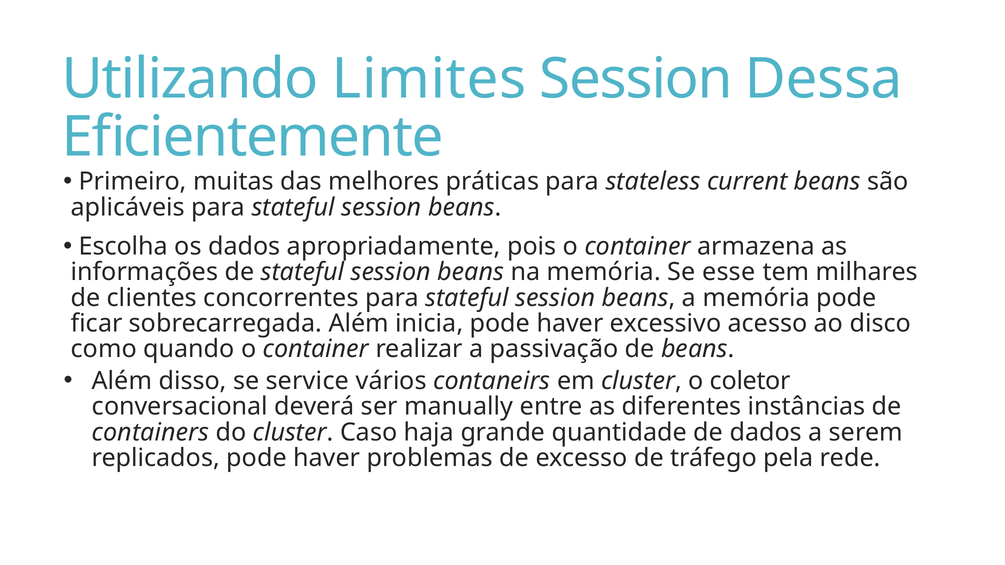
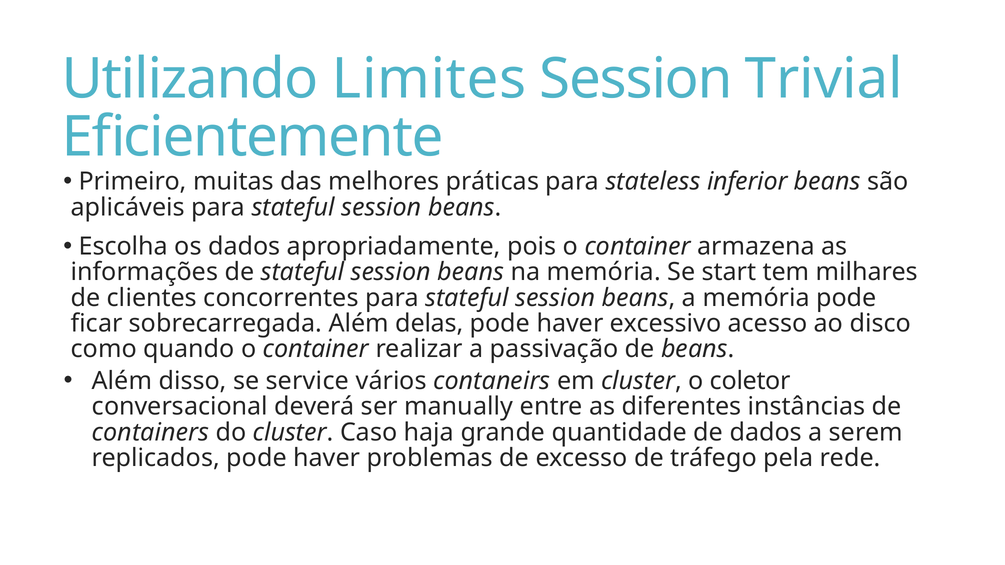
Dessa: Dessa -> Trivial
current: current -> inferior
esse: esse -> start
inicia: inicia -> delas
